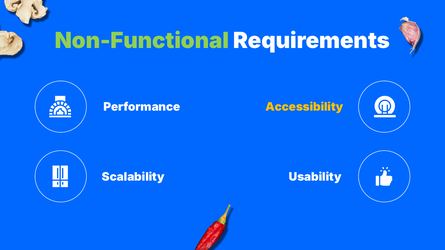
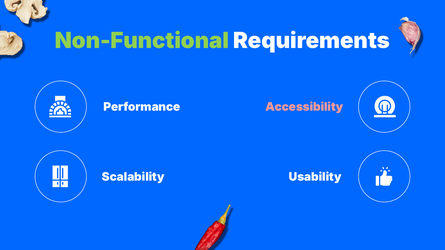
Accessibility colour: yellow -> pink
